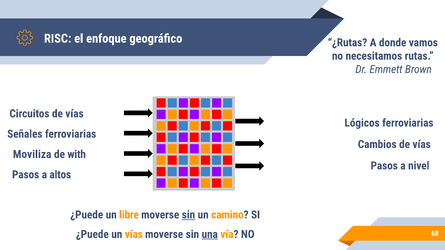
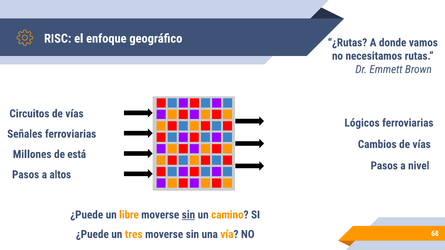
Moviliza: Moviliza -> Millones
with: with -> está
un vías: vías -> tres
una underline: present -> none
